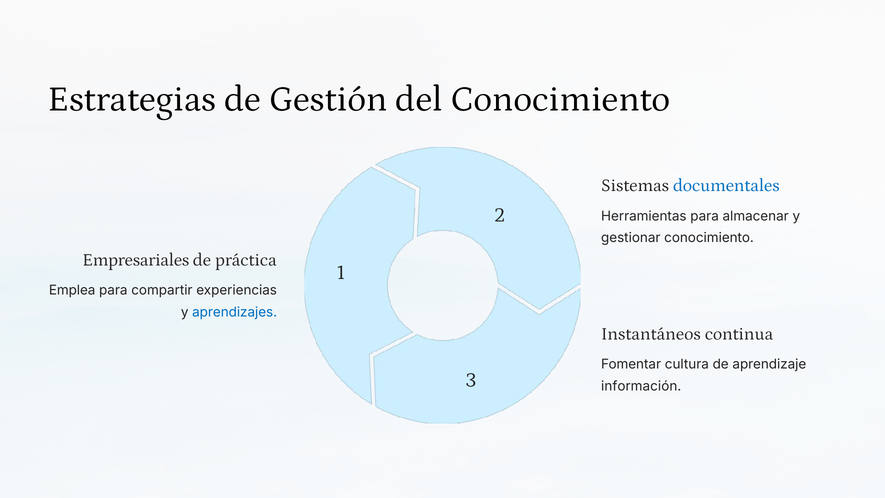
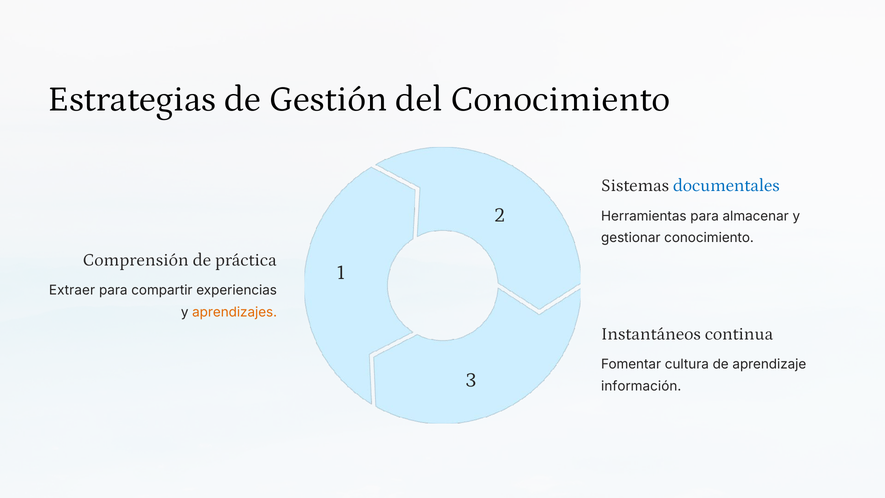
Empresariales: Empresariales -> Comprensión
Emplea: Emplea -> Extraer
aprendizajes colour: blue -> orange
